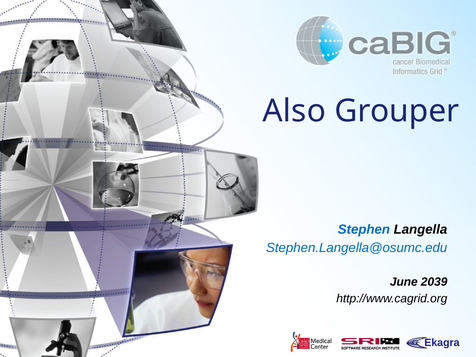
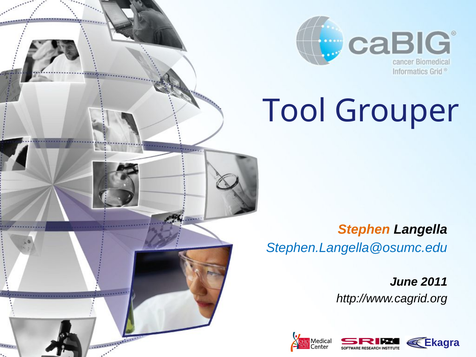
Also: Also -> Tool
Stephen colour: blue -> orange
2039: 2039 -> 2011
